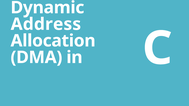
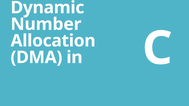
Address: Address -> Number
